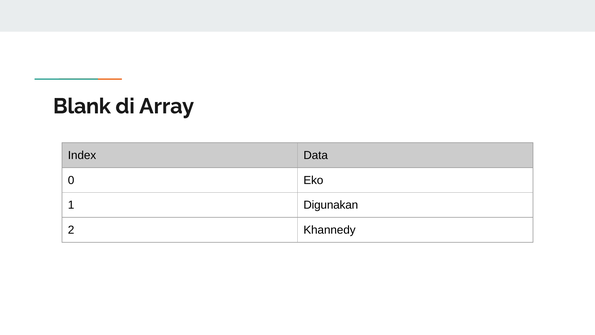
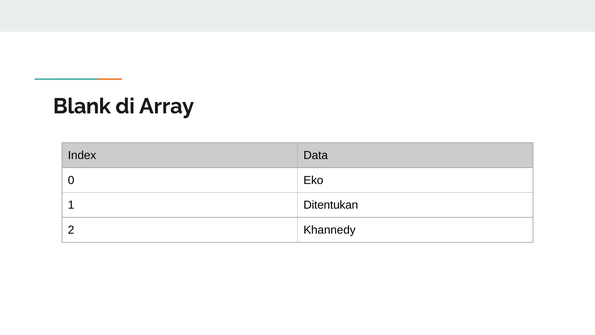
Digunakan: Digunakan -> Ditentukan
